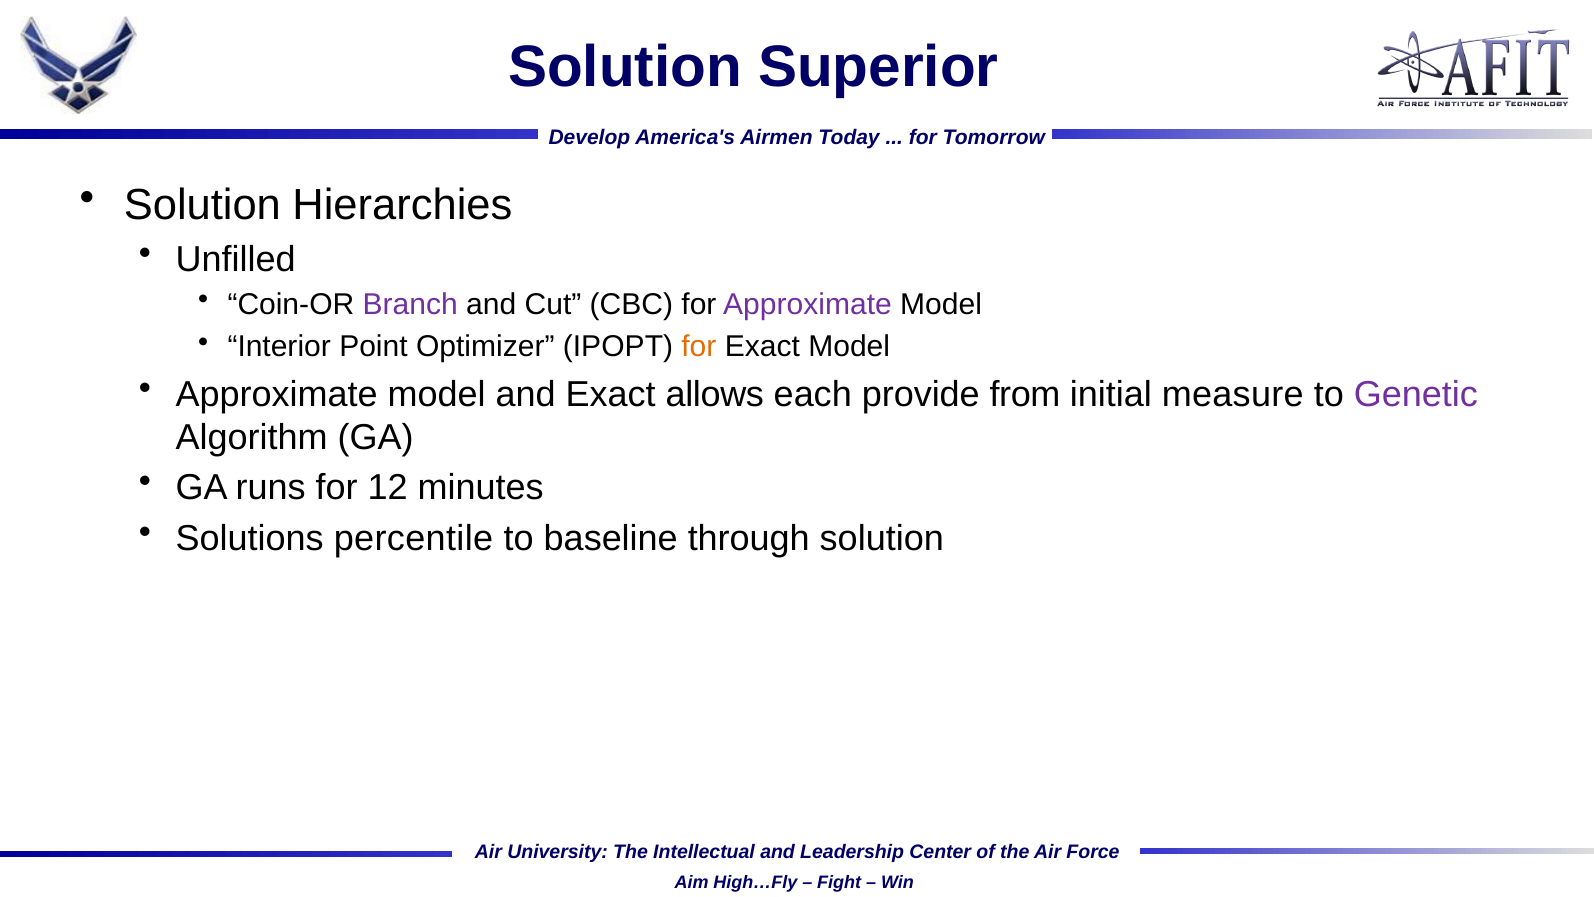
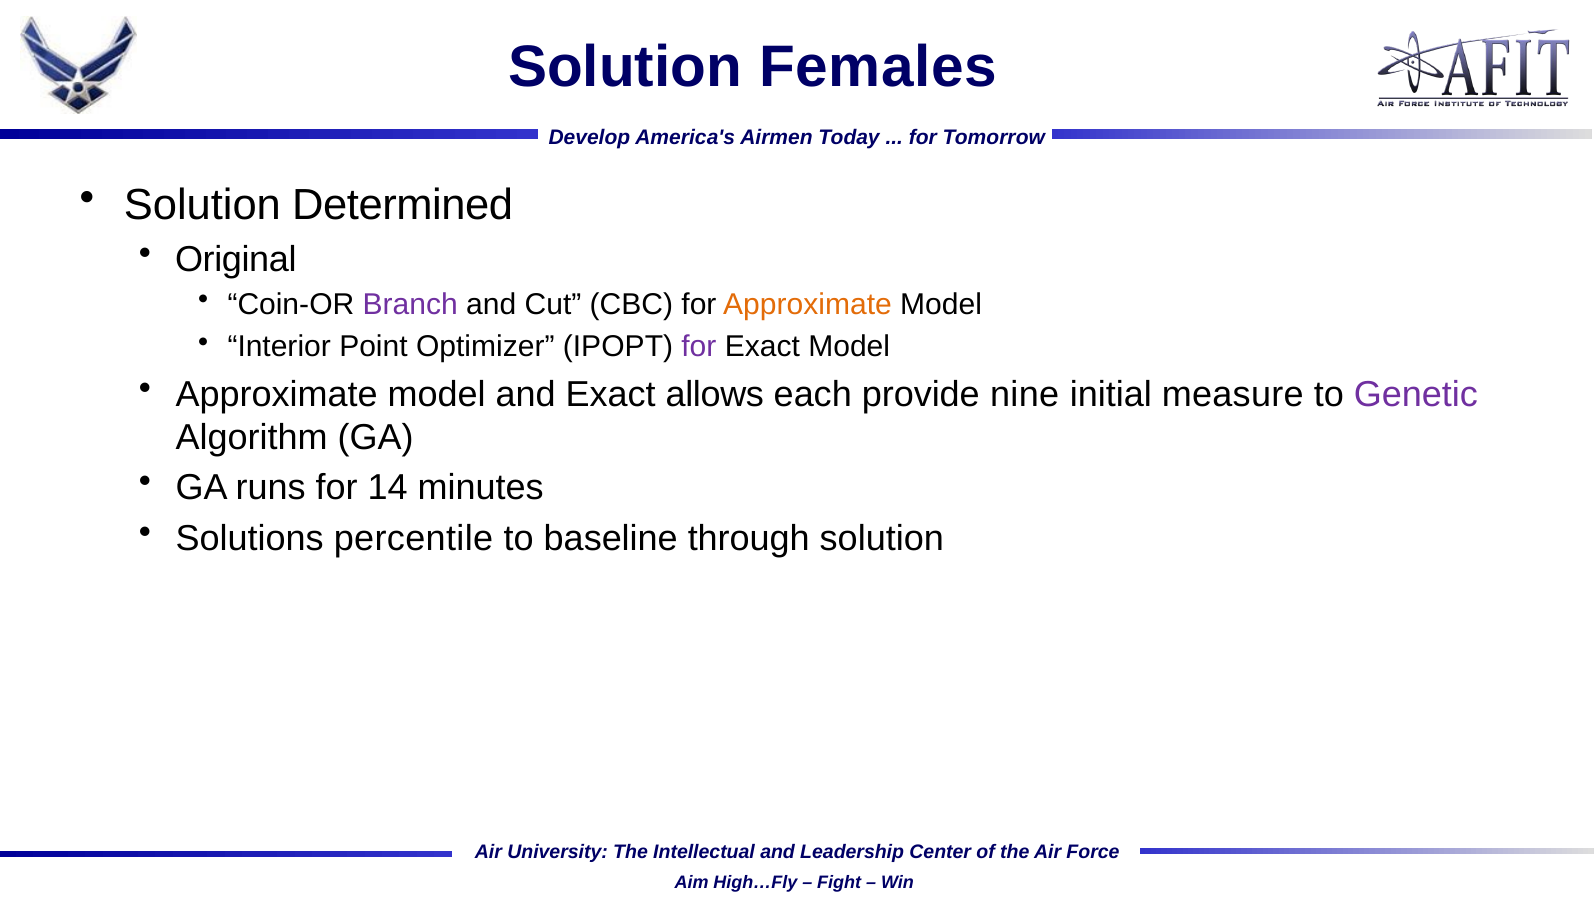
Superior: Superior -> Females
Hierarchies: Hierarchies -> Determined
Unfilled: Unfilled -> Original
Approximate at (808, 305) colour: purple -> orange
for at (699, 347) colour: orange -> purple
from: from -> nine
12: 12 -> 14
